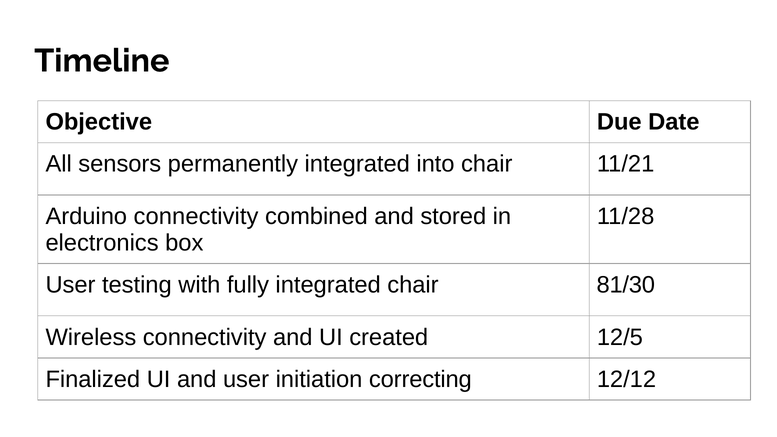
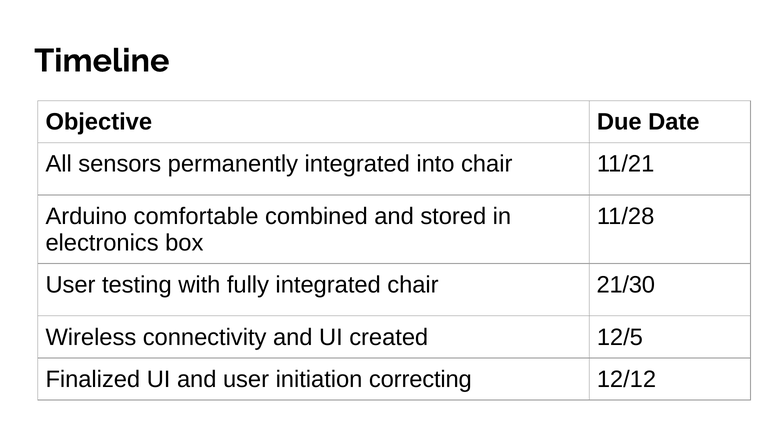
Arduino connectivity: connectivity -> comfortable
81/30: 81/30 -> 21/30
